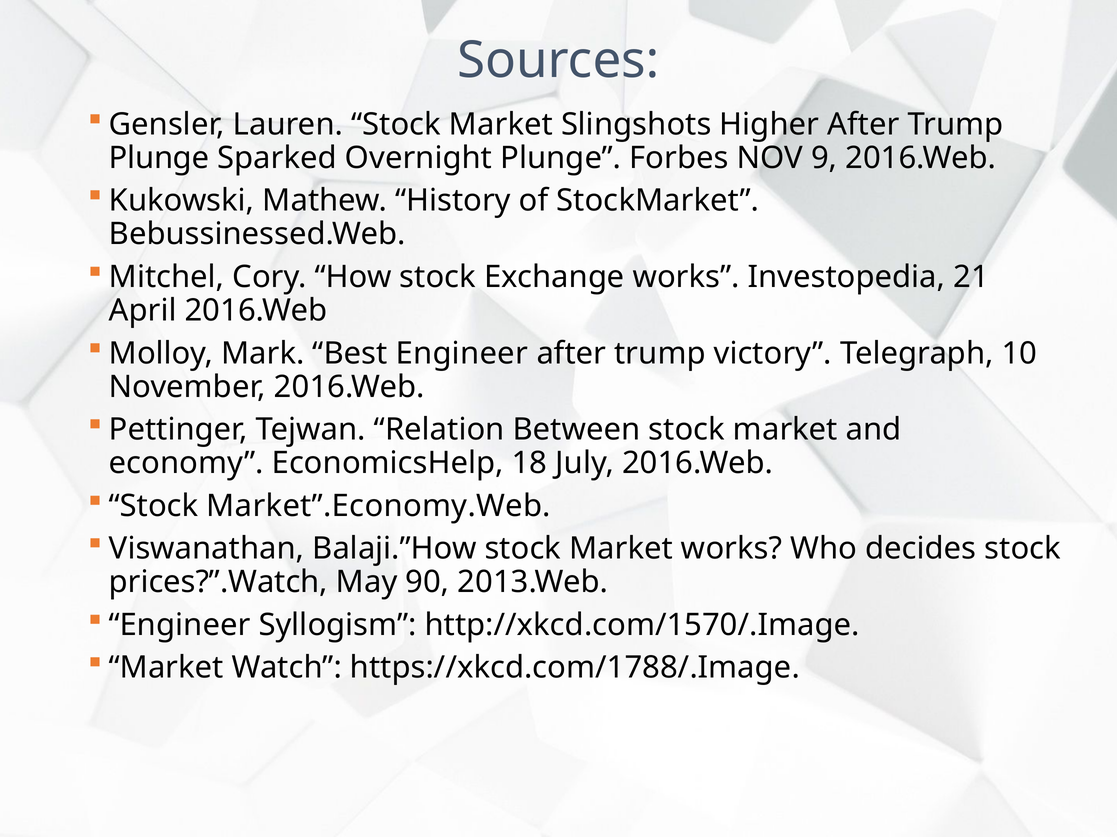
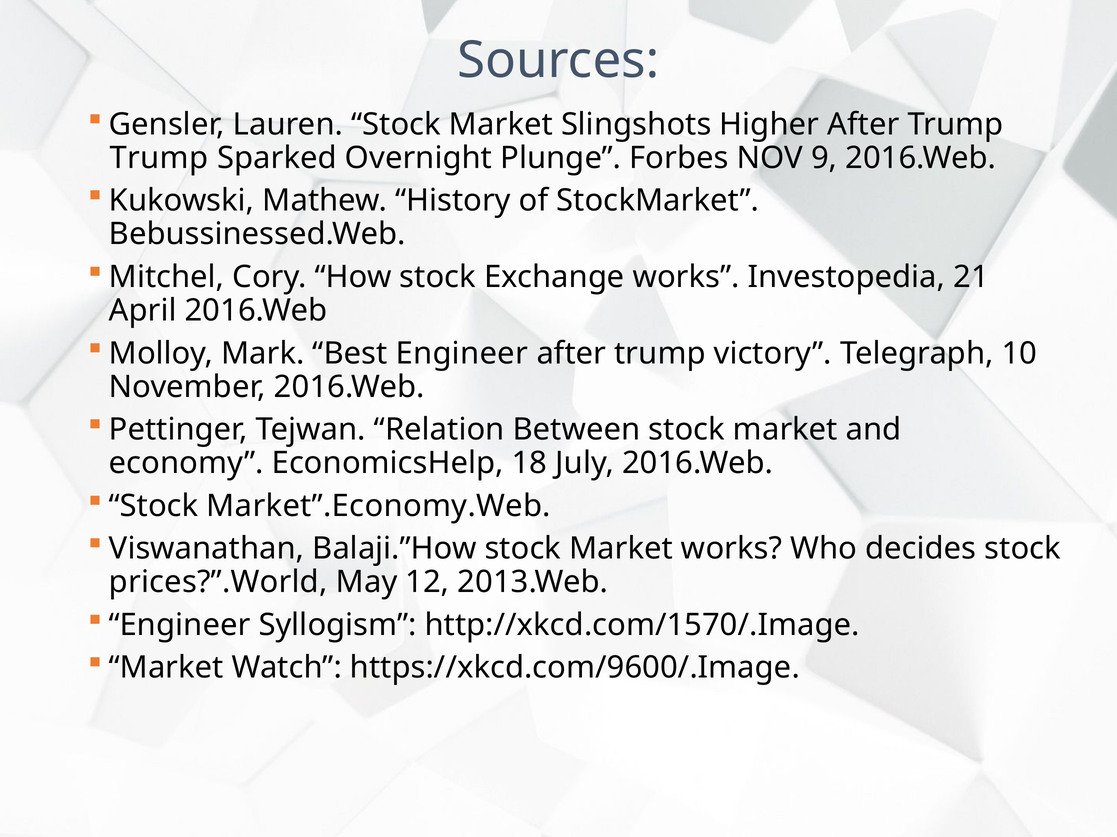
Plunge at (159, 158): Plunge -> Trump
prices?”.Watch: prices?”.Watch -> prices?”.World
90: 90 -> 12
https://xkcd.com/1788/.Image: https://xkcd.com/1788/.Image -> https://xkcd.com/9600/.Image
